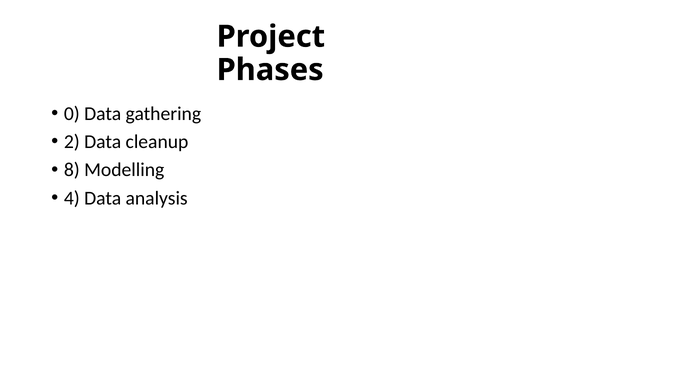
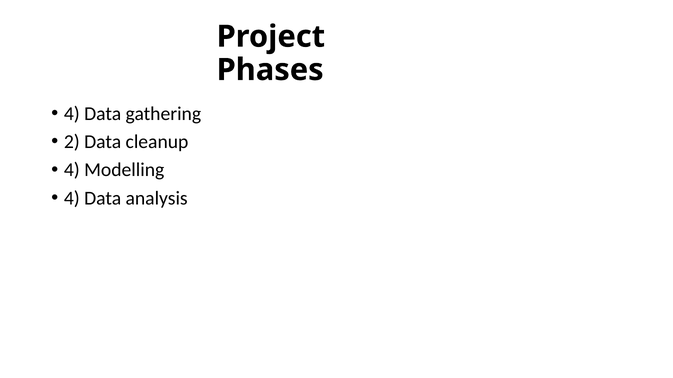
0 at (72, 114): 0 -> 4
8 at (72, 170): 8 -> 4
